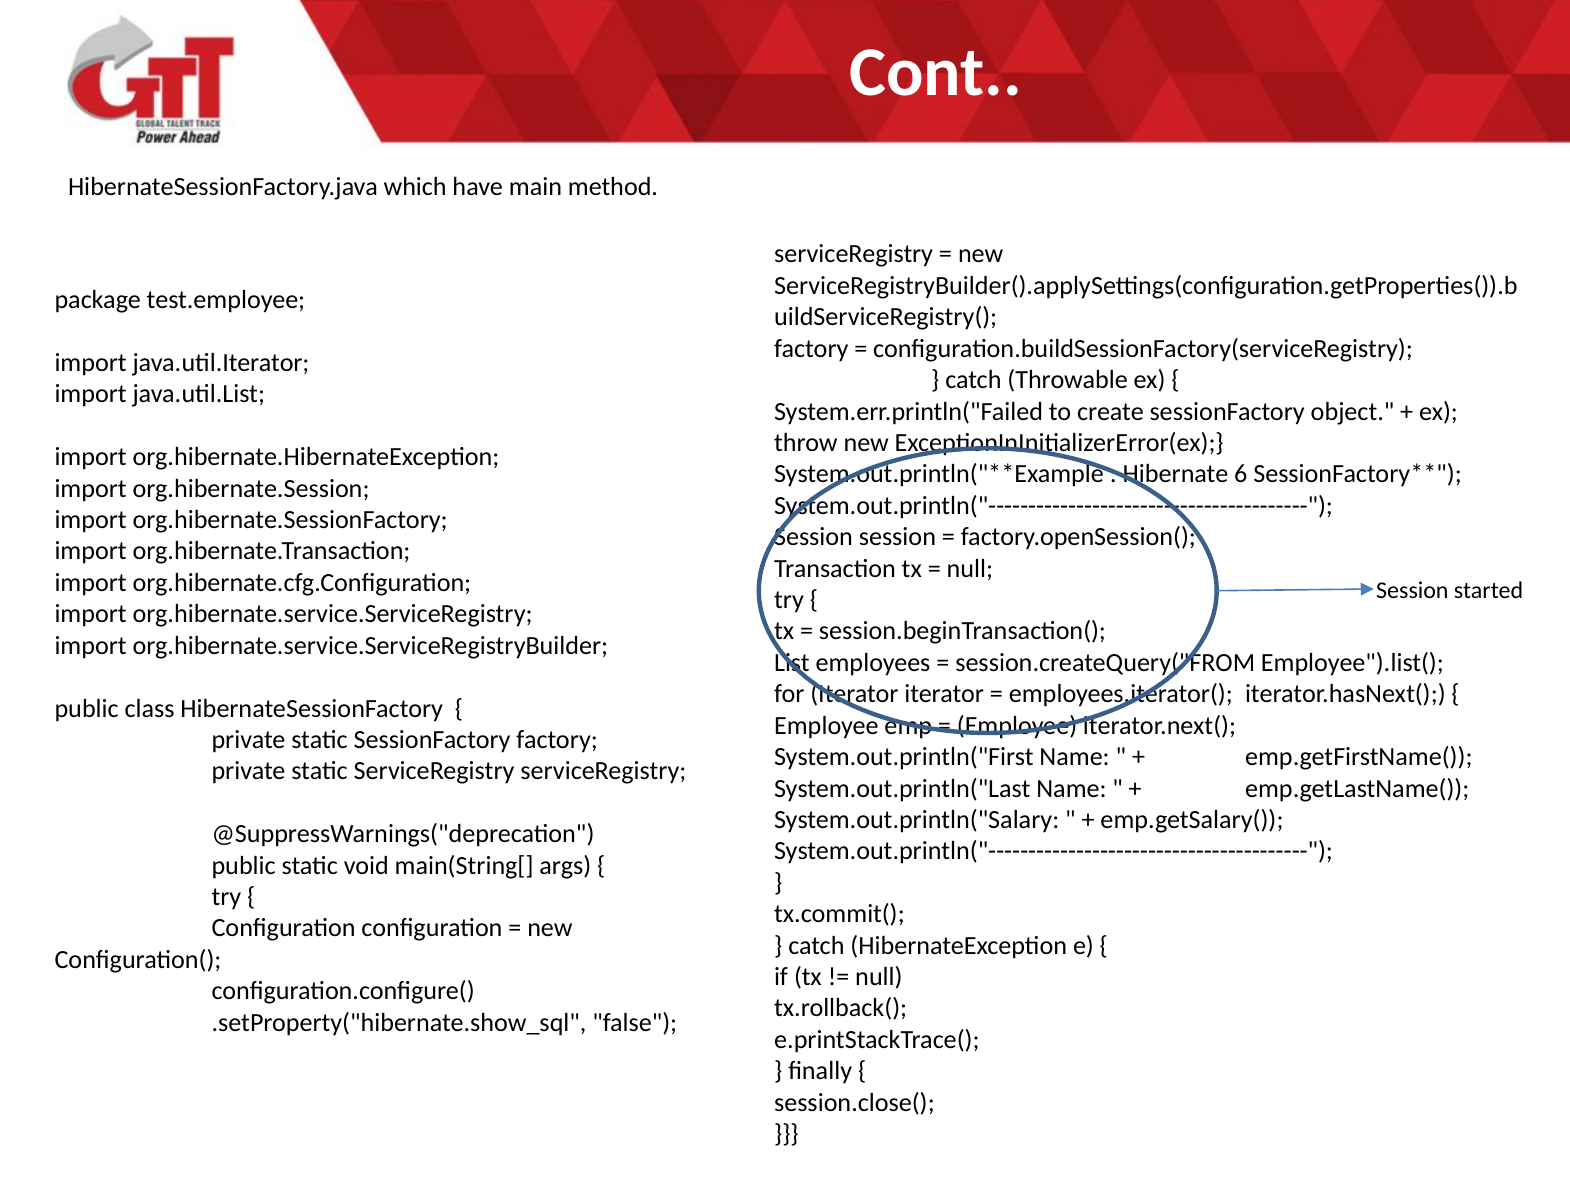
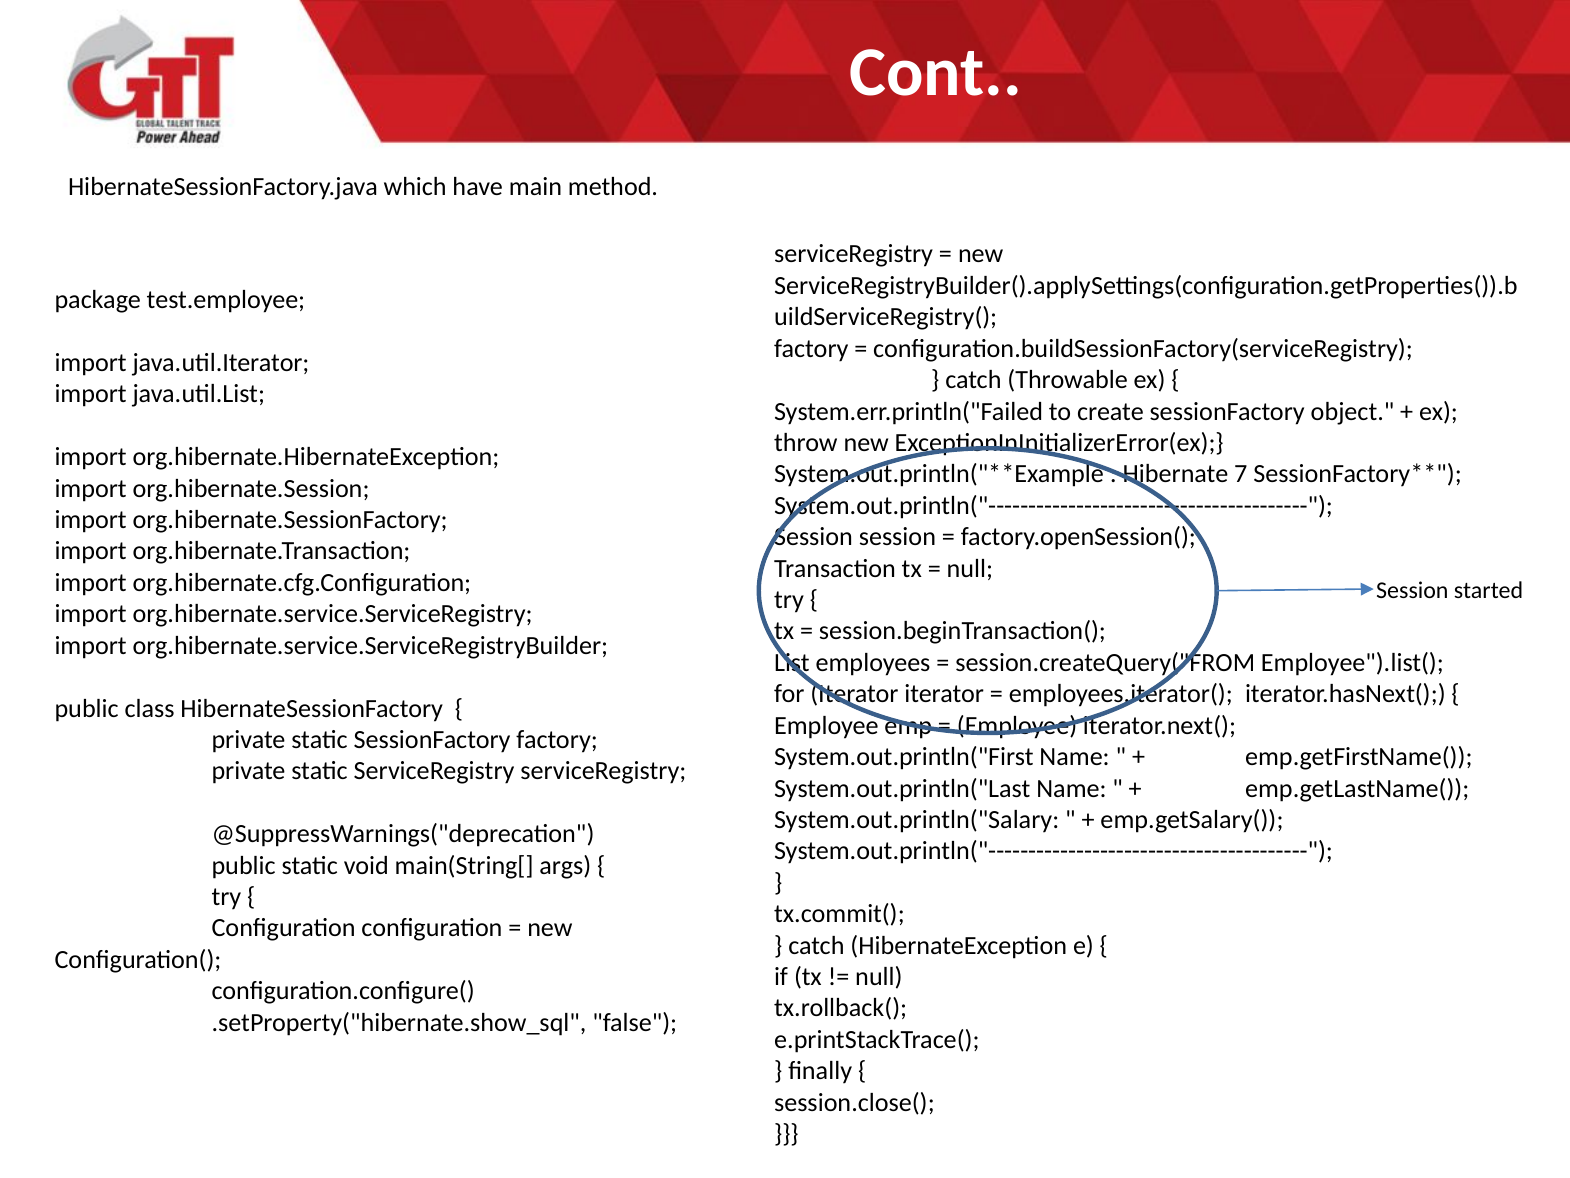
6: 6 -> 7
